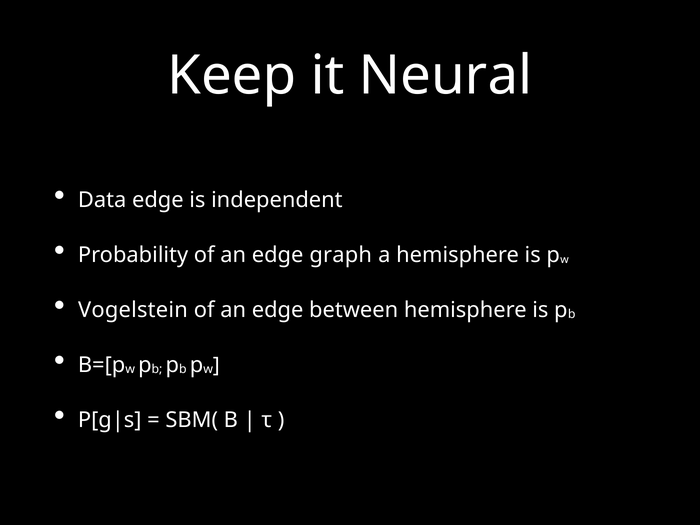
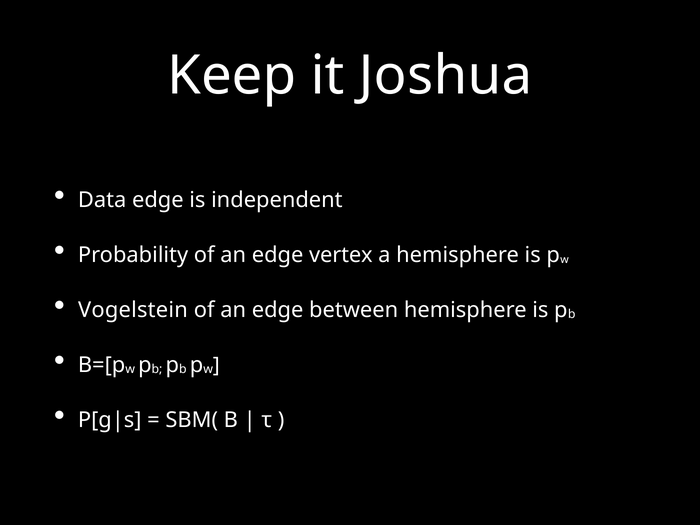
Neural: Neural -> Joshua
graph: graph -> vertex
